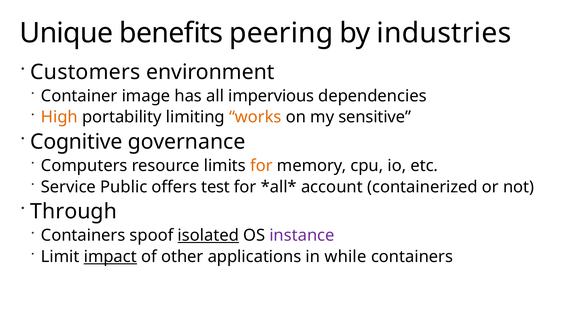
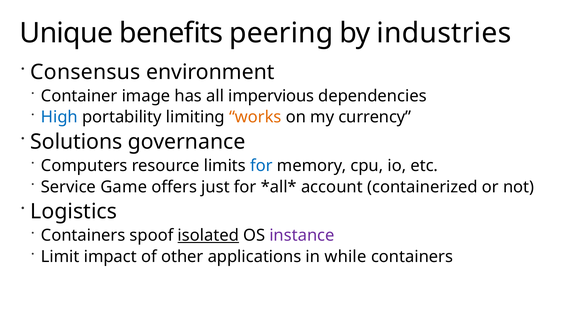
Customers: Customers -> Consensus
High colour: orange -> blue
sensitive: sensitive -> currency
Cognitive: Cognitive -> Solutions
for at (261, 165) colour: orange -> blue
Public: Public -> Game
test: test -> just
Through: Through -> Logistics
impact underline: present -> none
